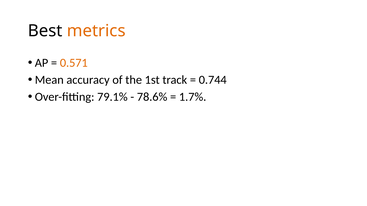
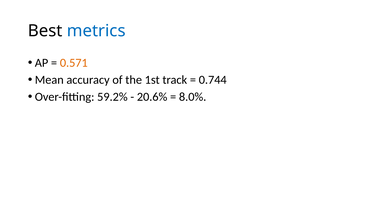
metrics colour: orange -> blue
79.1%: 79.1% -> 59.2%
78.6%: 78.6% -> 20.6%
1.7%: 1.7% -> 8.0%
